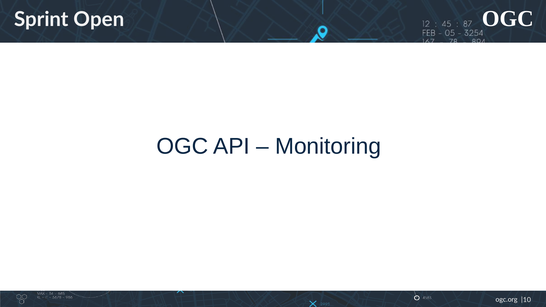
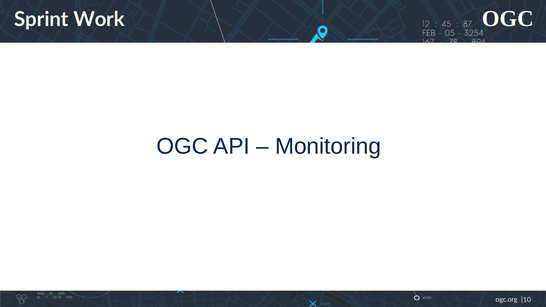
Open: Open -> Work
